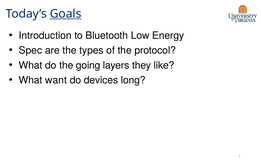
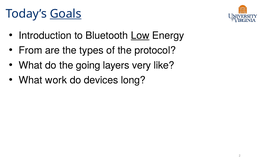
Low underline: none -> present
Spec: Spec -> From
they: they -> very
want: want -> work
